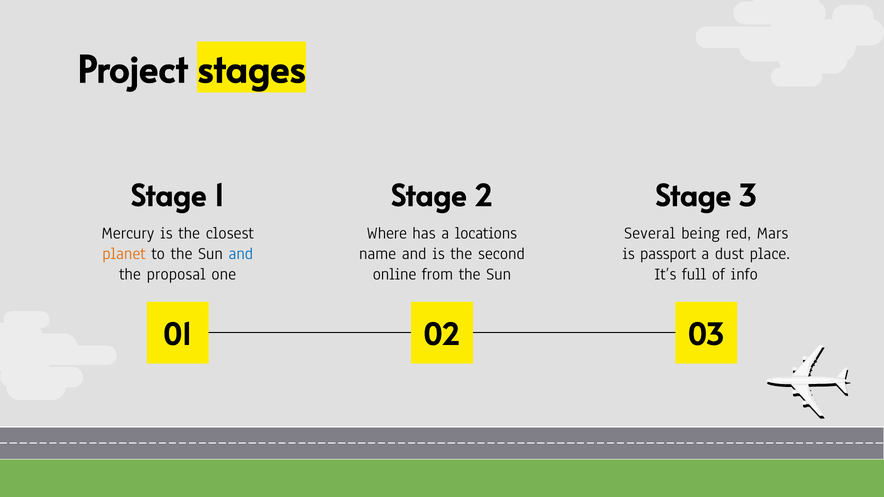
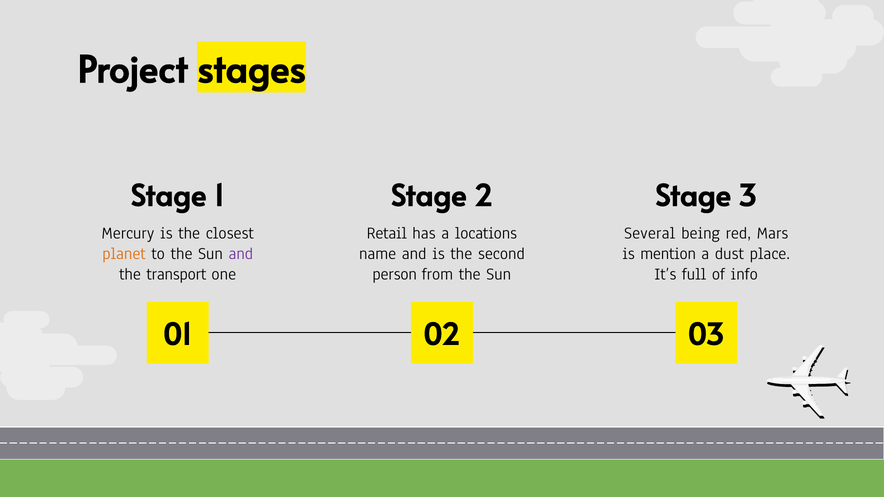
Where: Where -> Retail
and at (241, 254) colour: blue -> purple
passport: passport -> mention
proposal: proposal -> transport
online: online -> person
